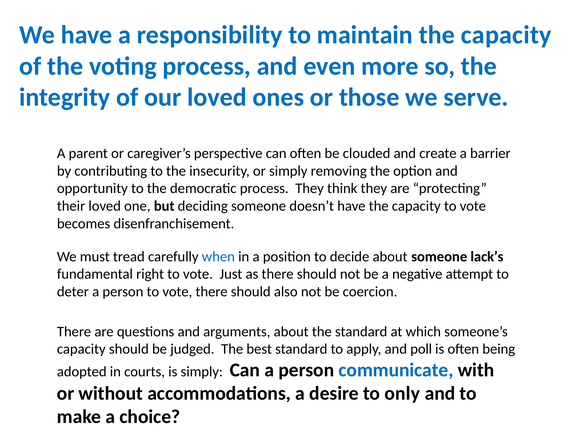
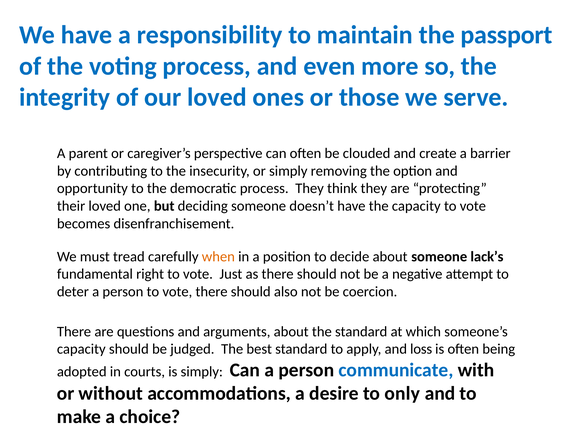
maintain the capacity: capacity -> passport
when colour: blue -> orange
poll: poll -> loss
